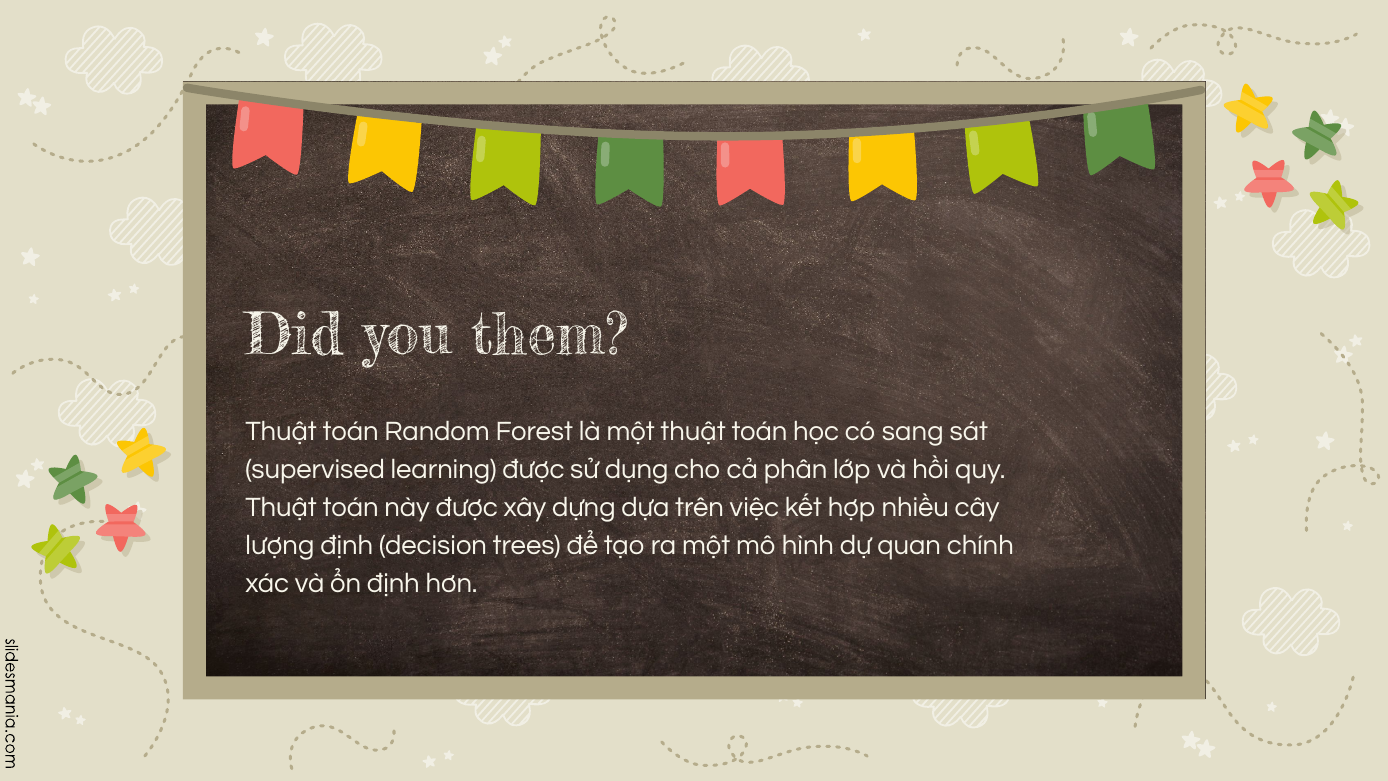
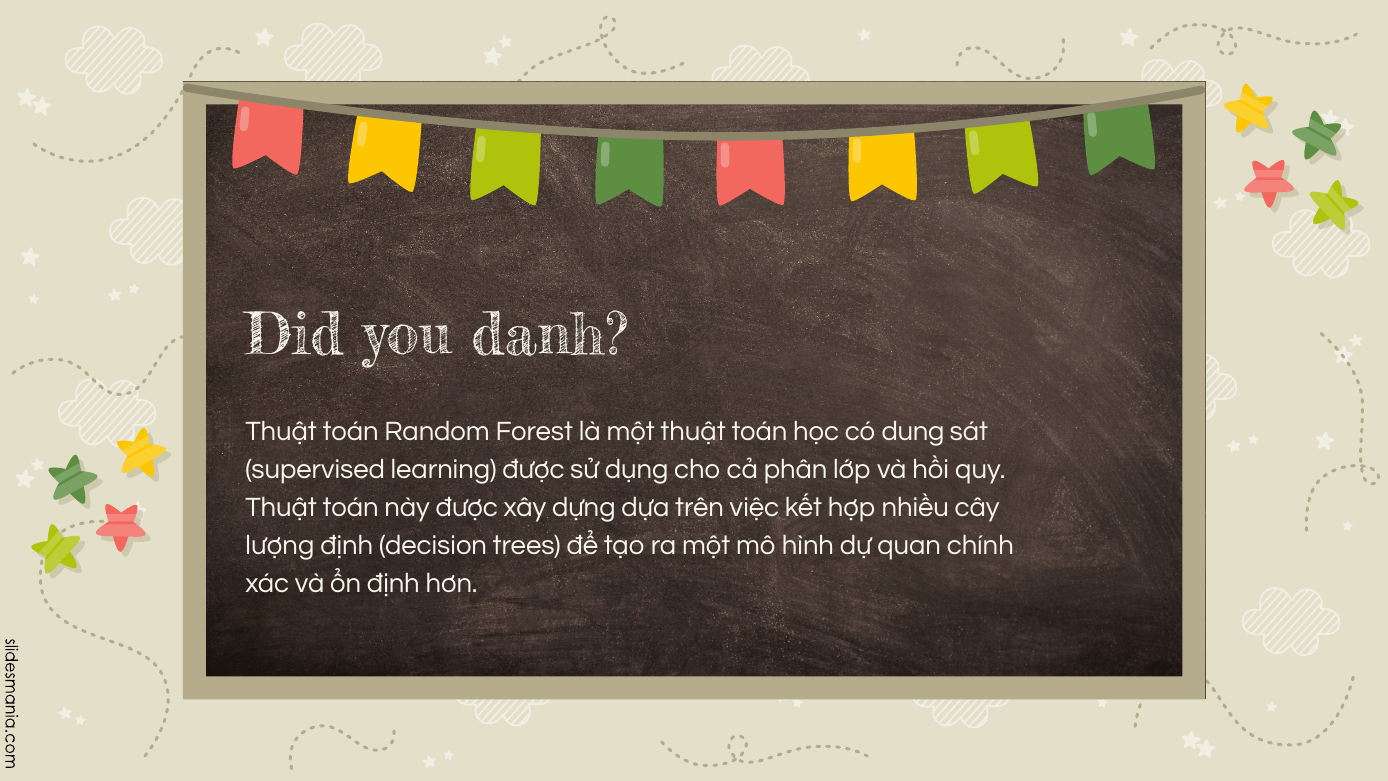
them: them -> danh
sang: sang -> dung
